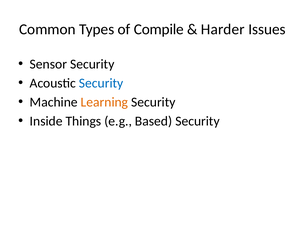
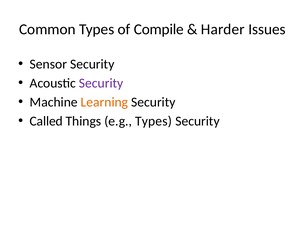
Security at (101, 83) colour: blue -> purple
Inside: Inside -> Called
e.g Based: Based -> Types
